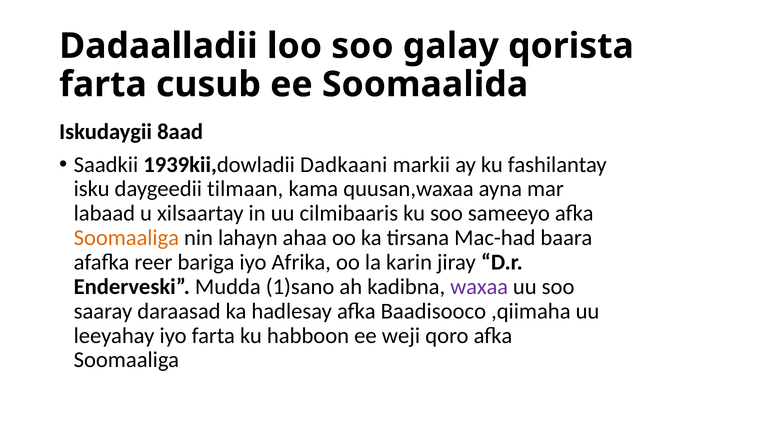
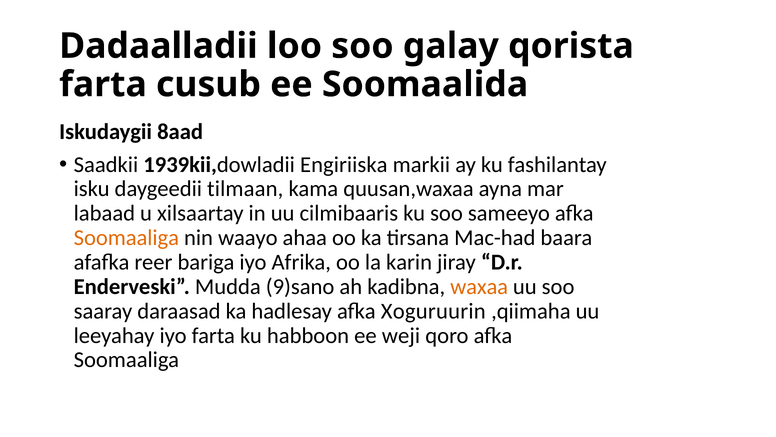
Dadkaani: Dadkaani -> Engiriiska
lahayn: lahayn -> waayo
1)sano: 1)sano -> 9)sano
waxaa colour: purple -> orange
Baadisooco: Baadisooco -> Xoguruurin
